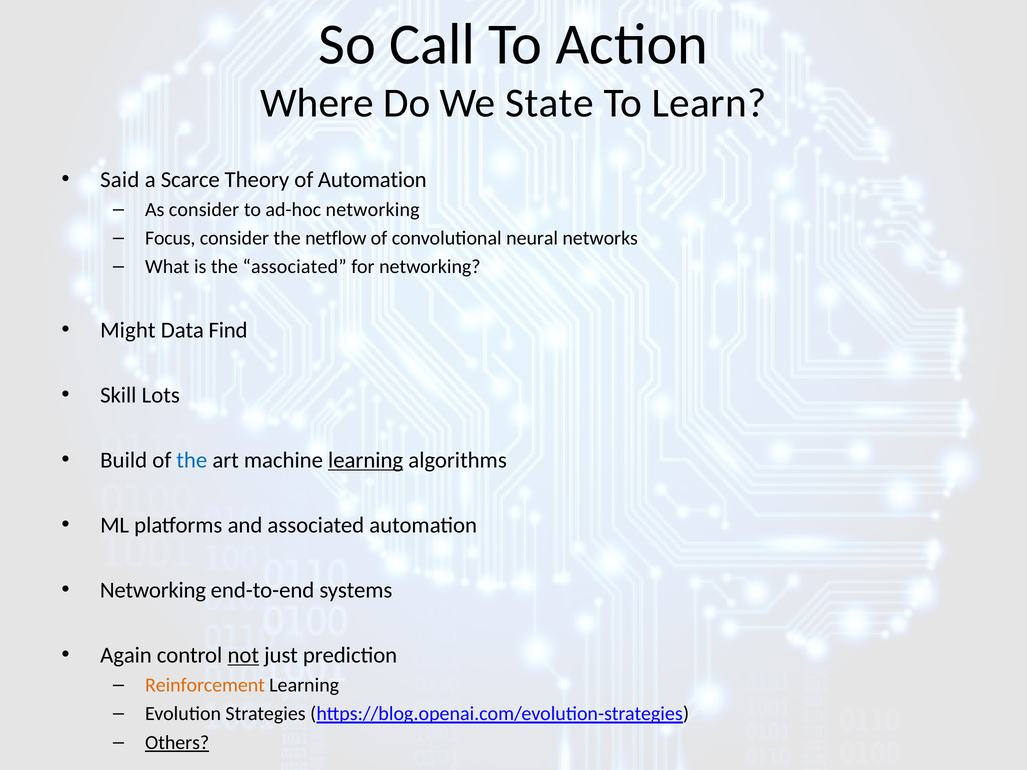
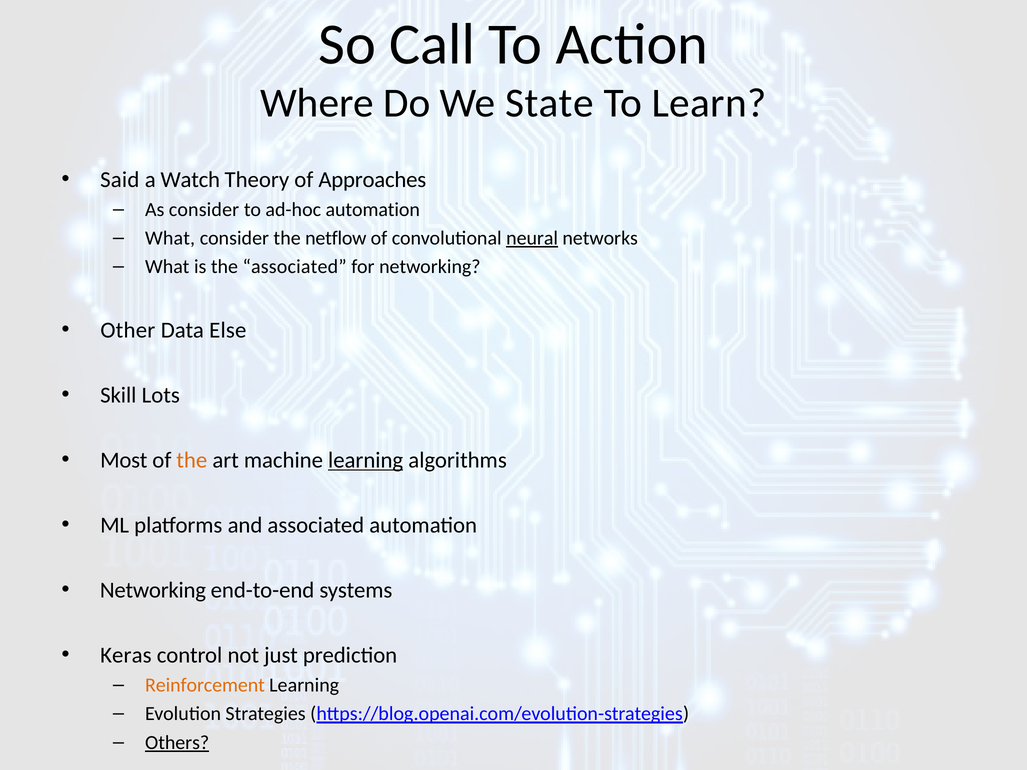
Scarce: Scarce -> Watch
of Automation: Automation -> Approaches
ad-hoc networking: networking -> automation
Focus at (170, 238): Focus -> What
neural underline: none -> present
Might: Might -> Other
Find: Find -> Else
Build: Build -> Most
the at (192, 460) colour: blue -> orange
Again: Again -> Keras
not underline: present -> none
